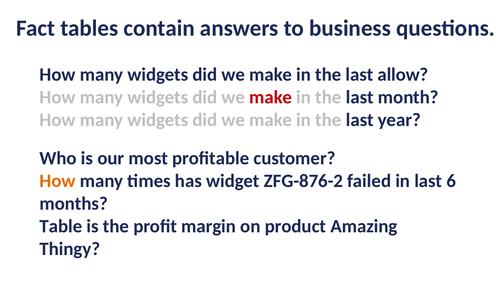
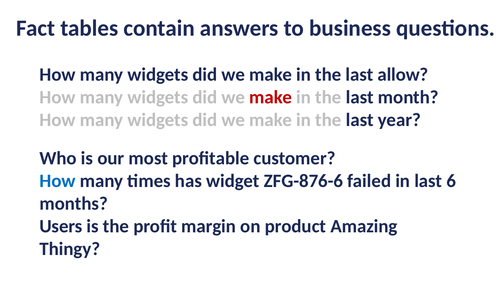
How at (57, 181) colour: orange -> blue
ZFG-876-2: ZFG-876-2 -> ZFG-876-6
Table: Table -> Users
